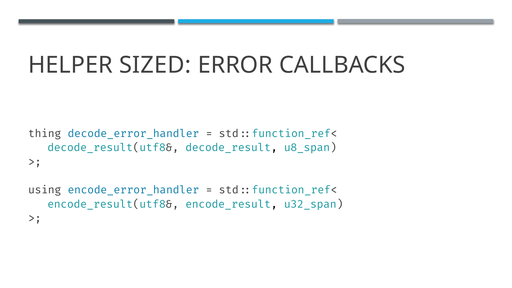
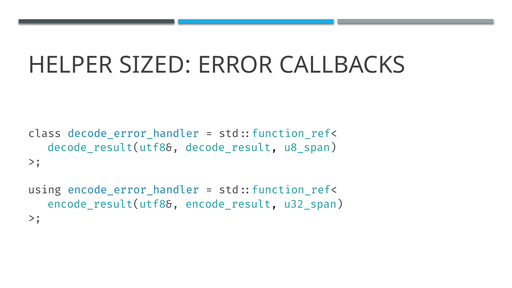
thing: thing -> class
